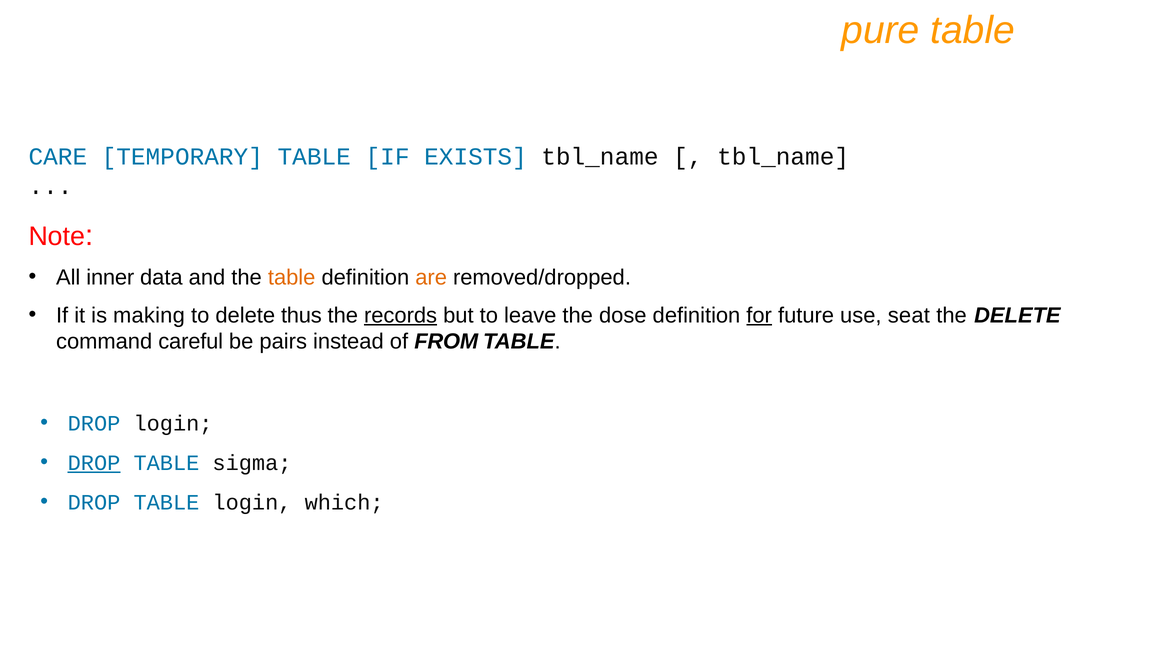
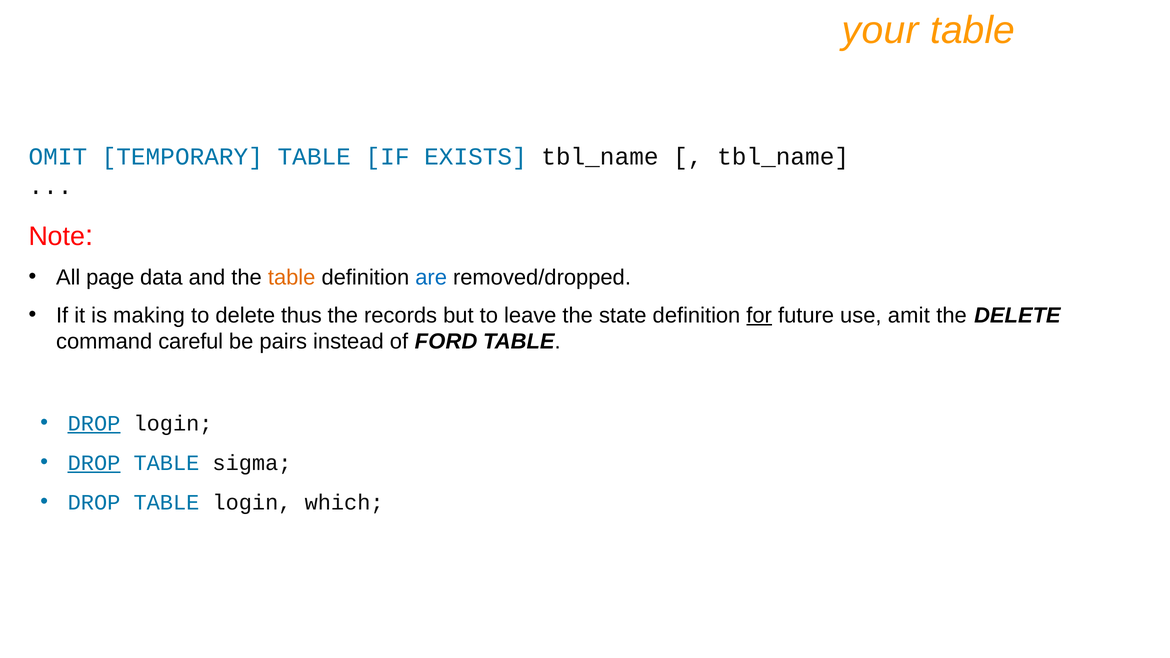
pure: pure -> your
CARE: CARE -> OMIT
inner: inner -> page
are colour: orange -> blue
records underline: present -> none
dose: dose -> state
seat: seat -> amit
FROM: FROM -> FORD
DROP at (94, 423) underline: none -> present
